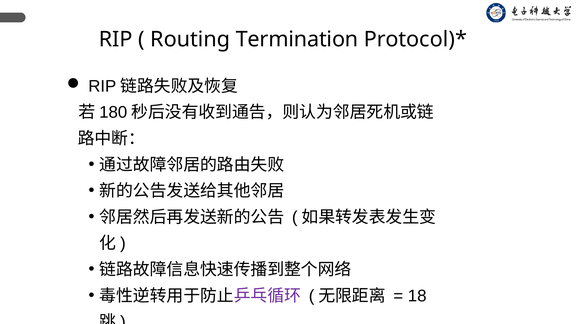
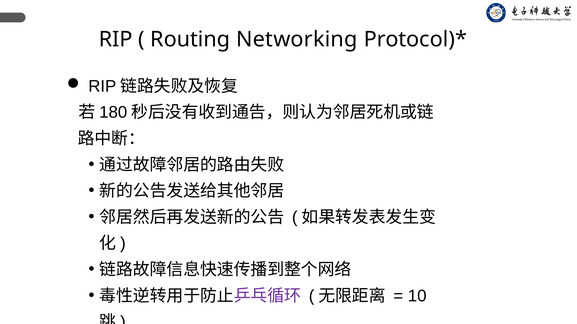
Termination: Termination -> Networking
18: 18 -> 10
